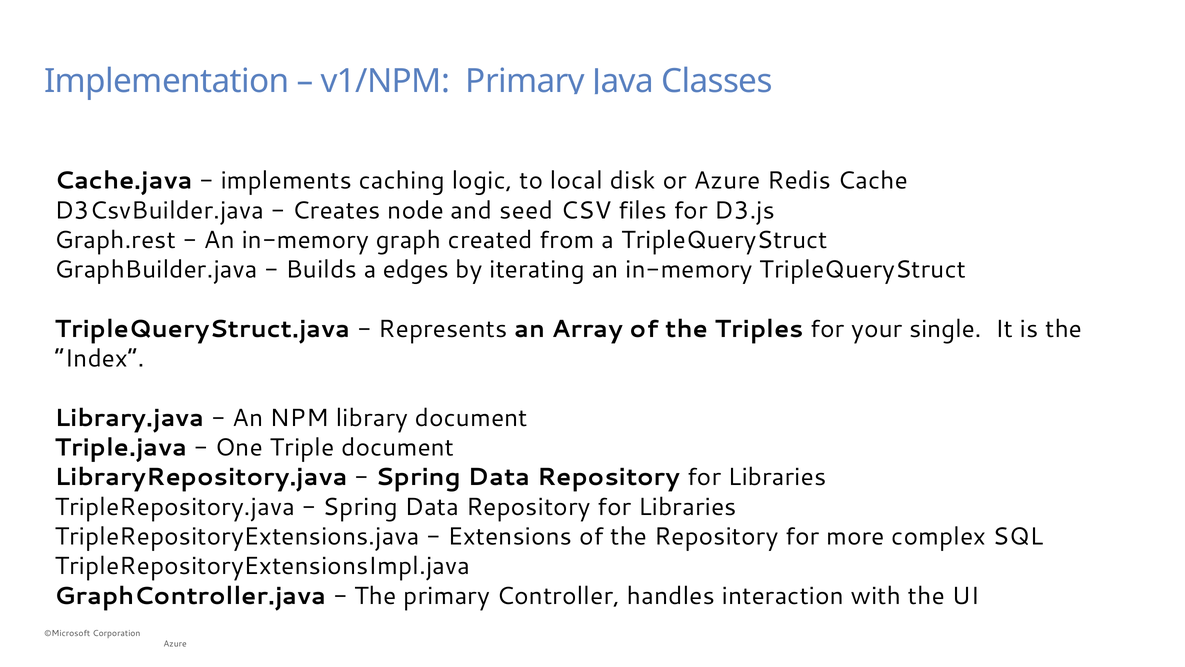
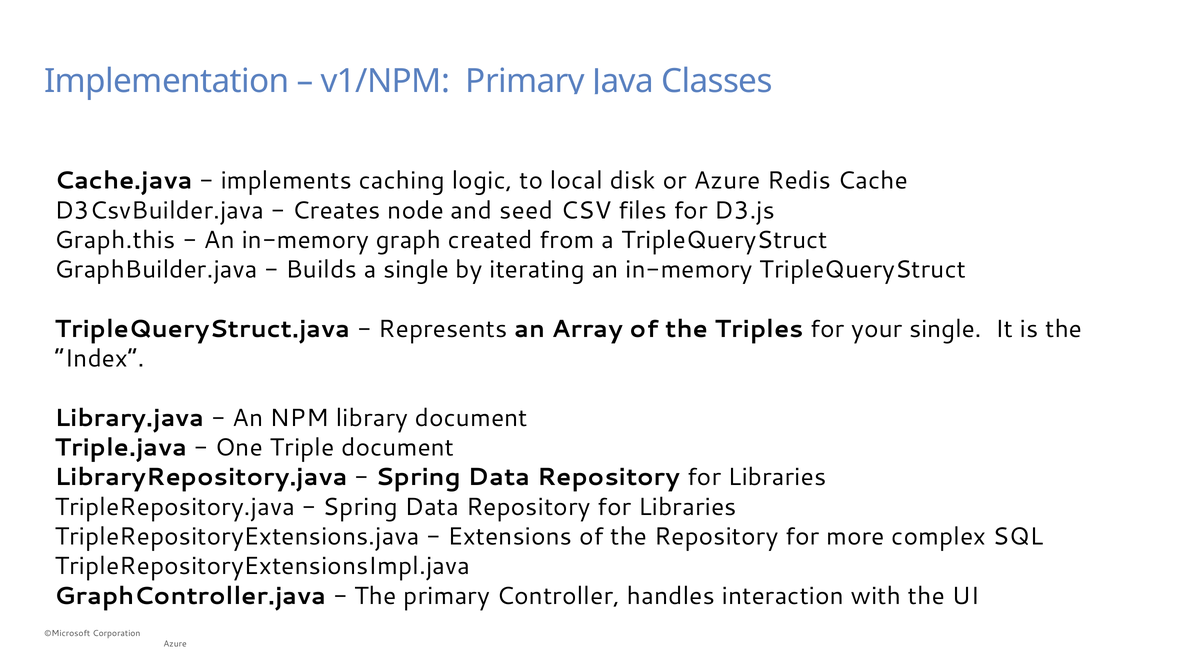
Graph.rest: Graph.rest -> Graph.this
a edges: edges -> single
